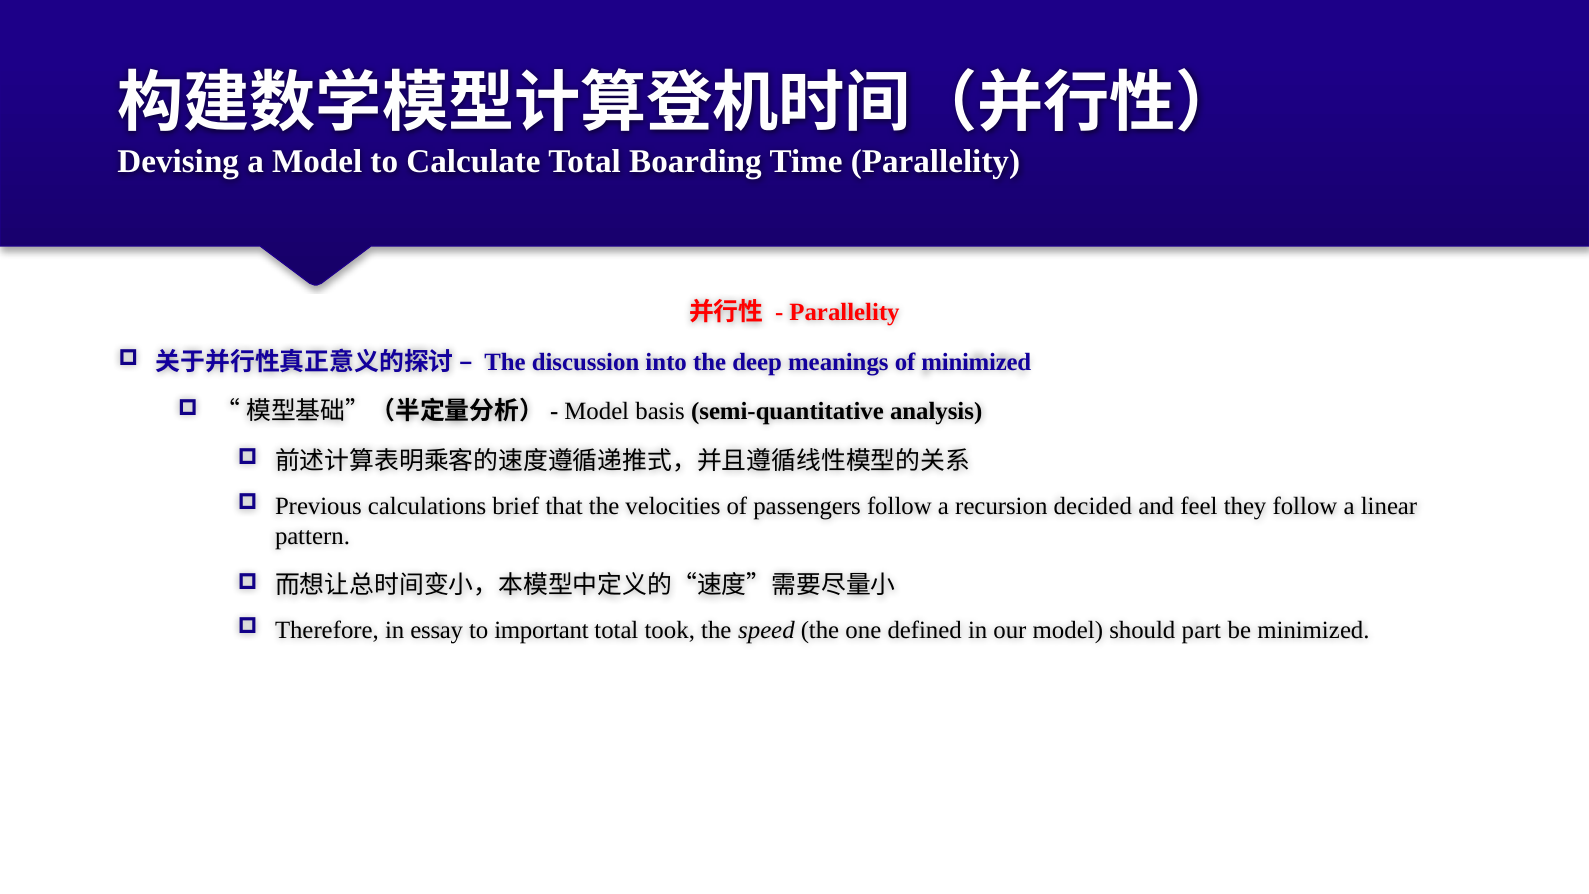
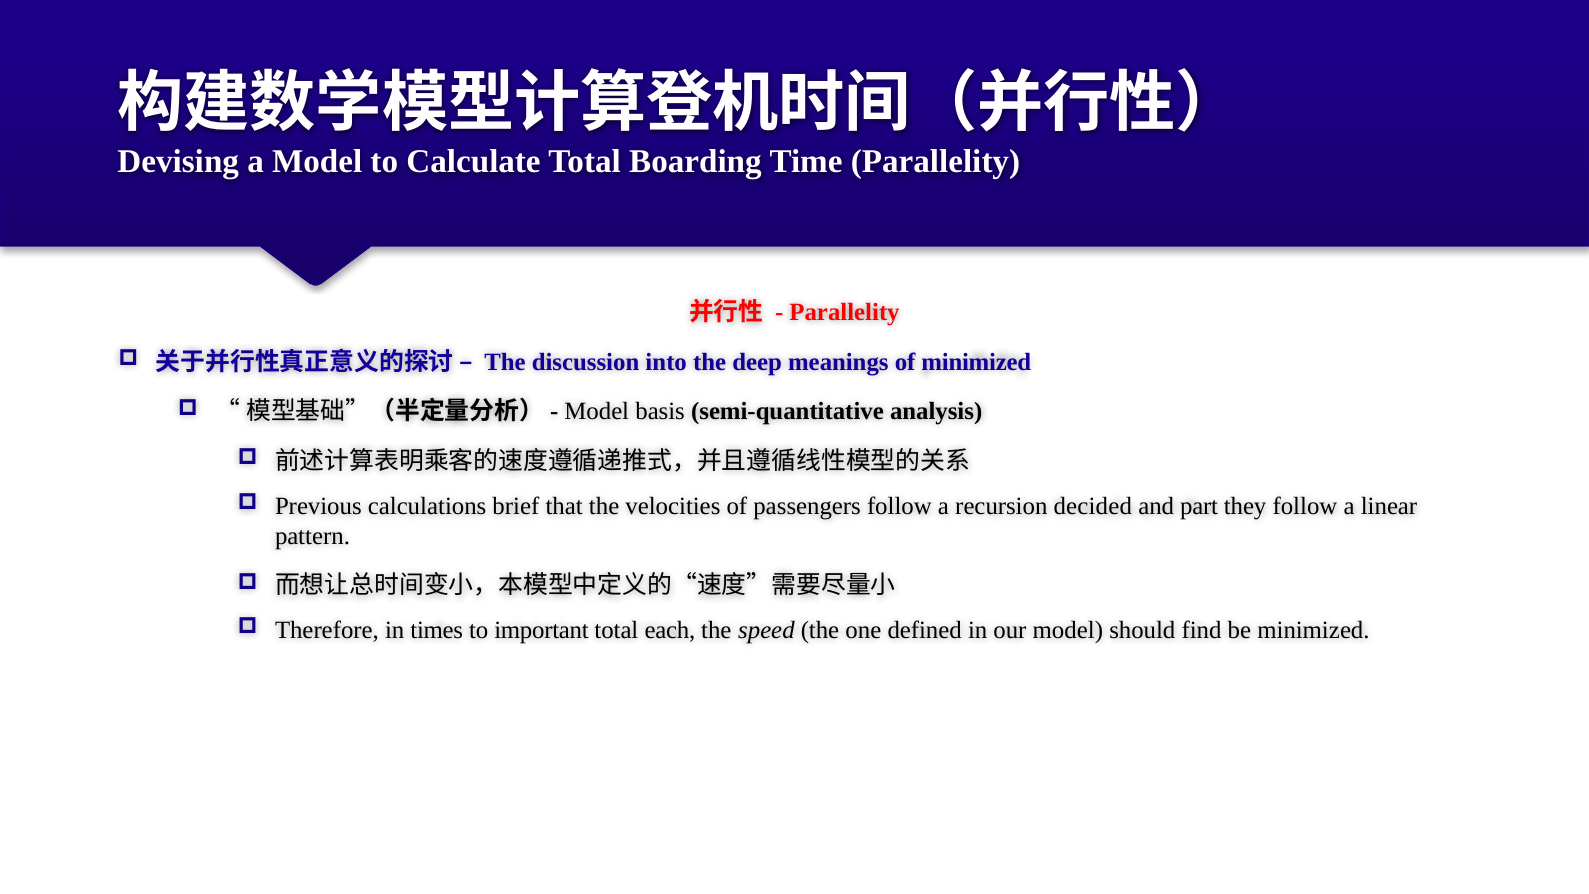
feel: feel -> part
essay: essay -> times
took: took -> each
part: part -> find
